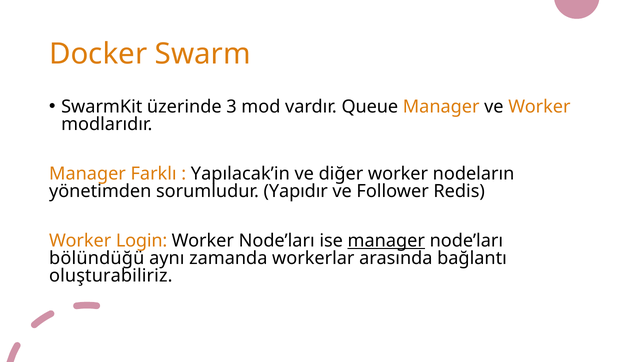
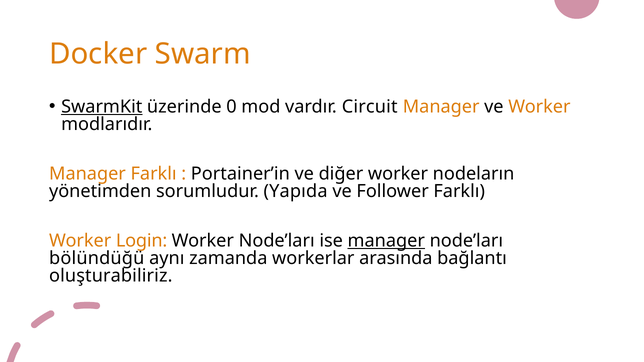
SwarmKit underline: none -> present
3: 3 -> 0
Queue: Queue -> Circuit
Yapılacak’in: Yapılacak’in -> Portainer’in
Yapıdır: Yapıdır -> Yapıda
Follower Redis: Redis -> Farklı
